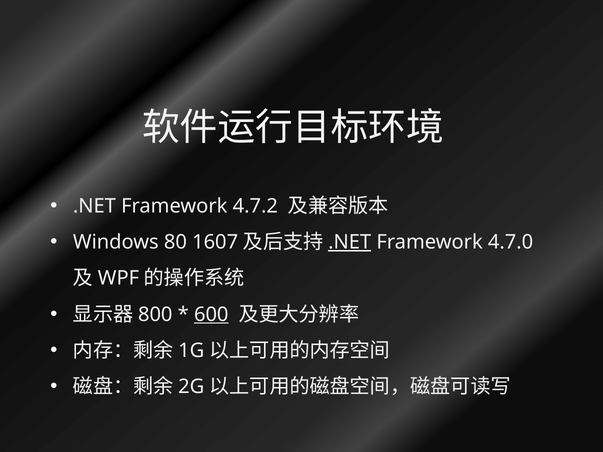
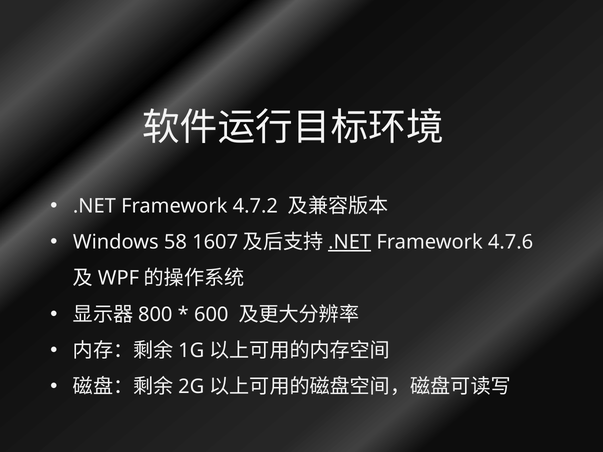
80: 80 -> 58
4.7.0: 4.7.0 -> 4.7.6
600 underline: present -> none
